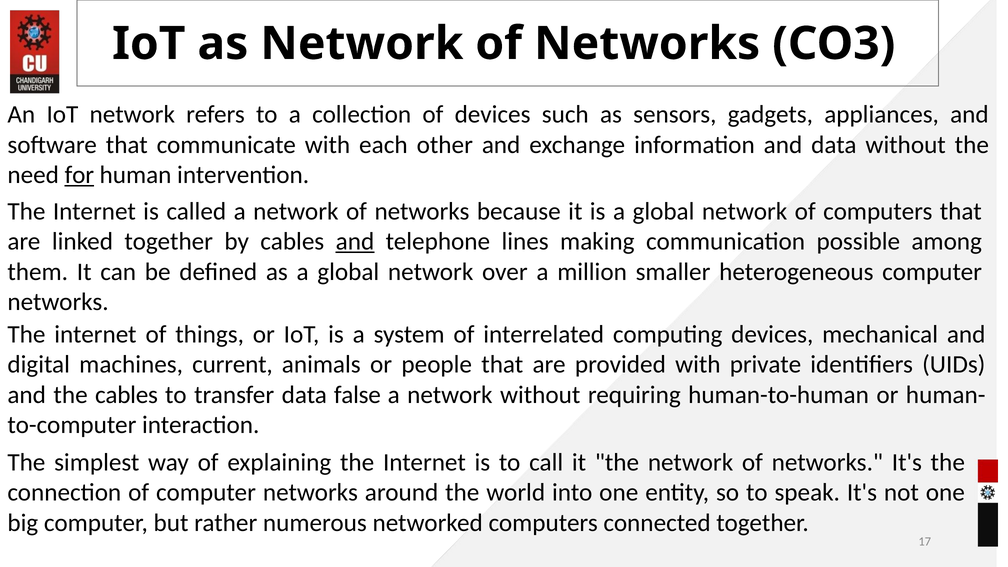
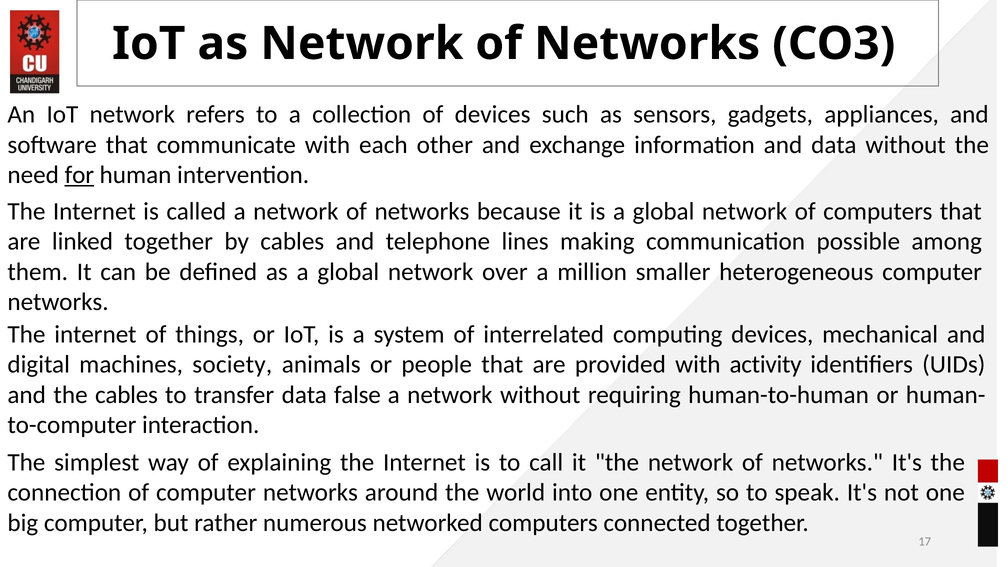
and at (355, 241) underline: present -> none
current: current -> society
private: private -> activity
